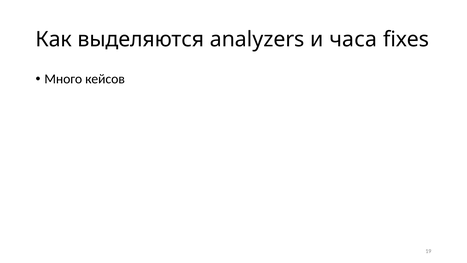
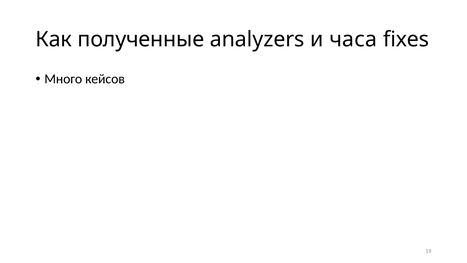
выделяются: выделяются -> полученные
